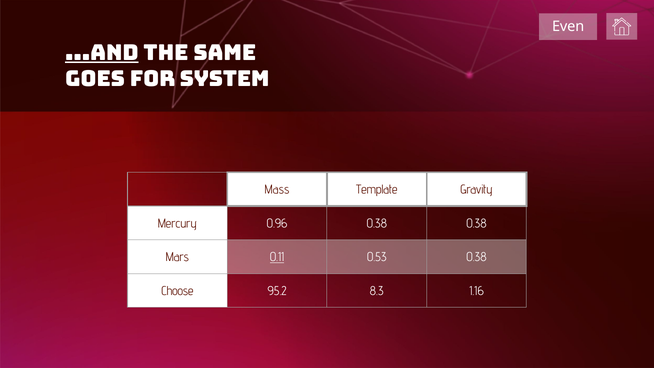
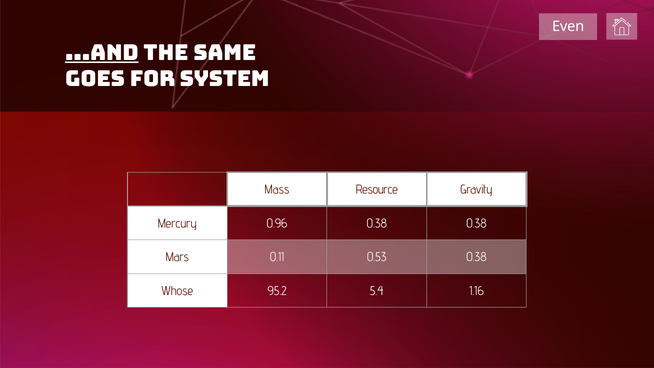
Template: Template -> Resource
0.11 underline: present -> none
Choose: Choose -> Whose
8.3: 8.3 -> 5.4
